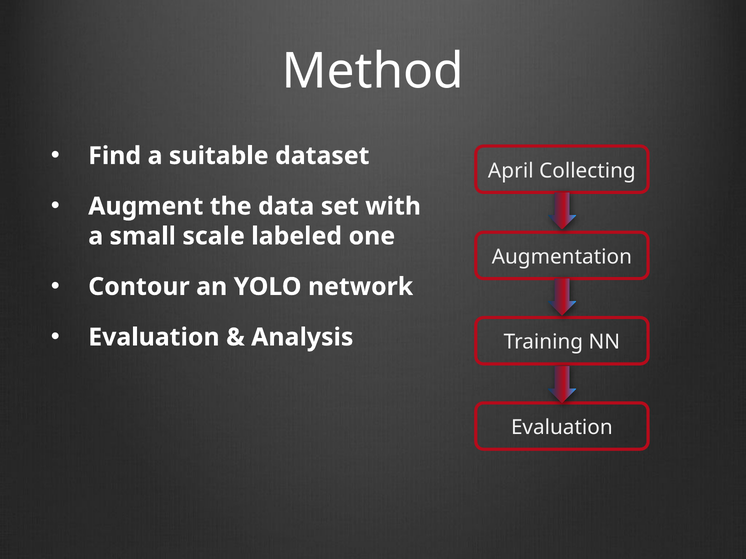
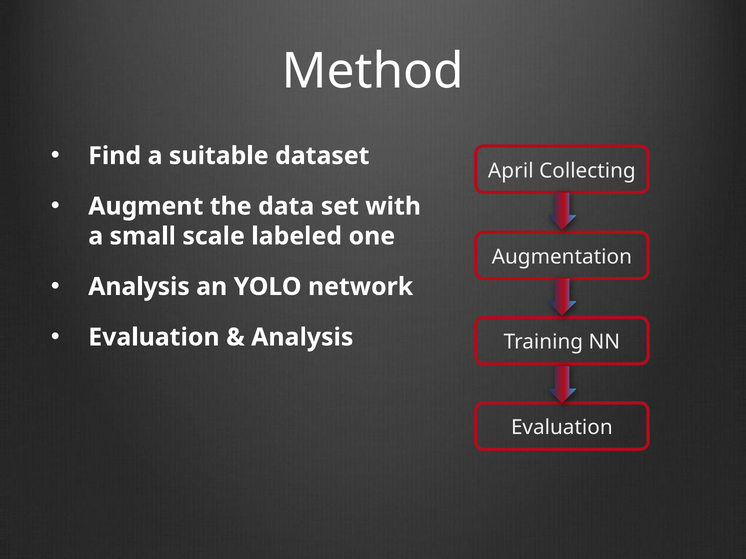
Contour at (139, 287): Contour -> Analysis
